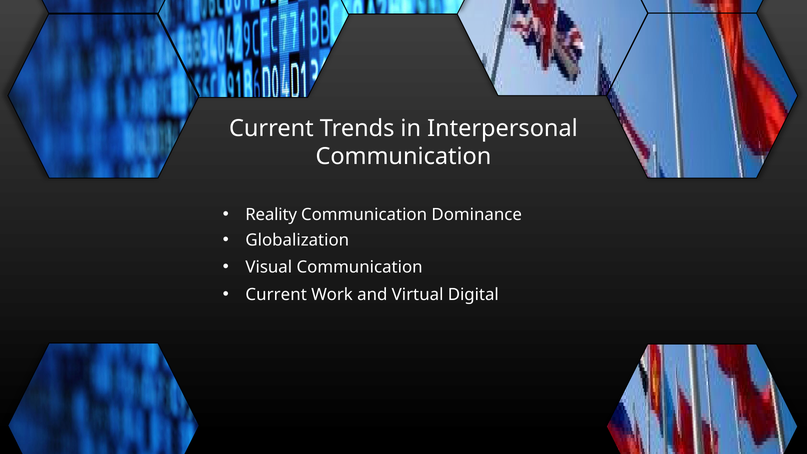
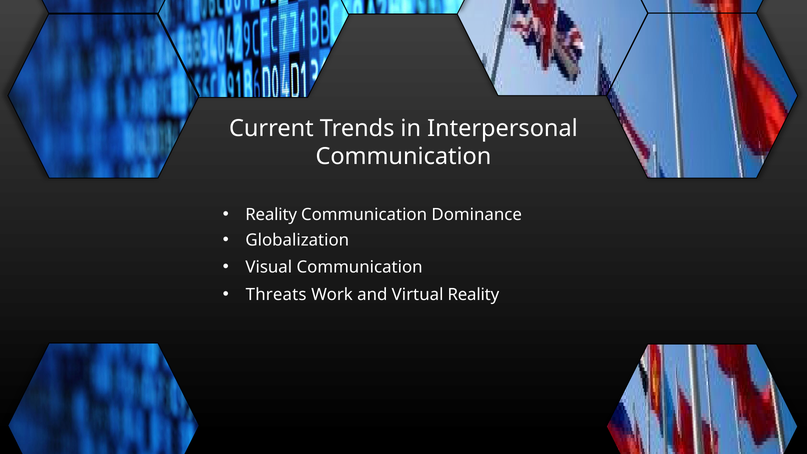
Current at (276, 295): Current -> Threats
Virtual Digital: Digital -> Reality
